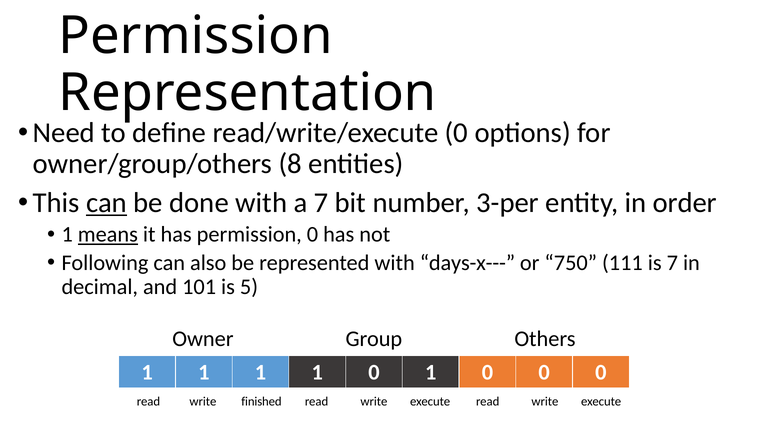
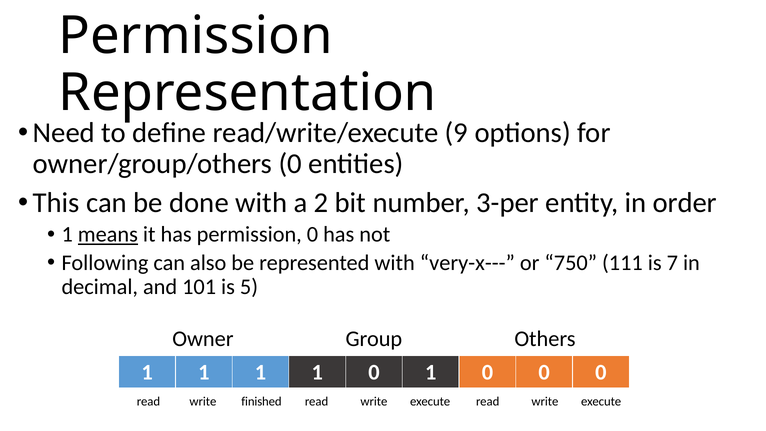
read/write/execute 0: 0 -> 9
owner/group/others 8: 8 -> 0
can at (107, 203) underline: present -> none
a 7: 7 -> 2
days-x---: days-x--- -> very-x---
